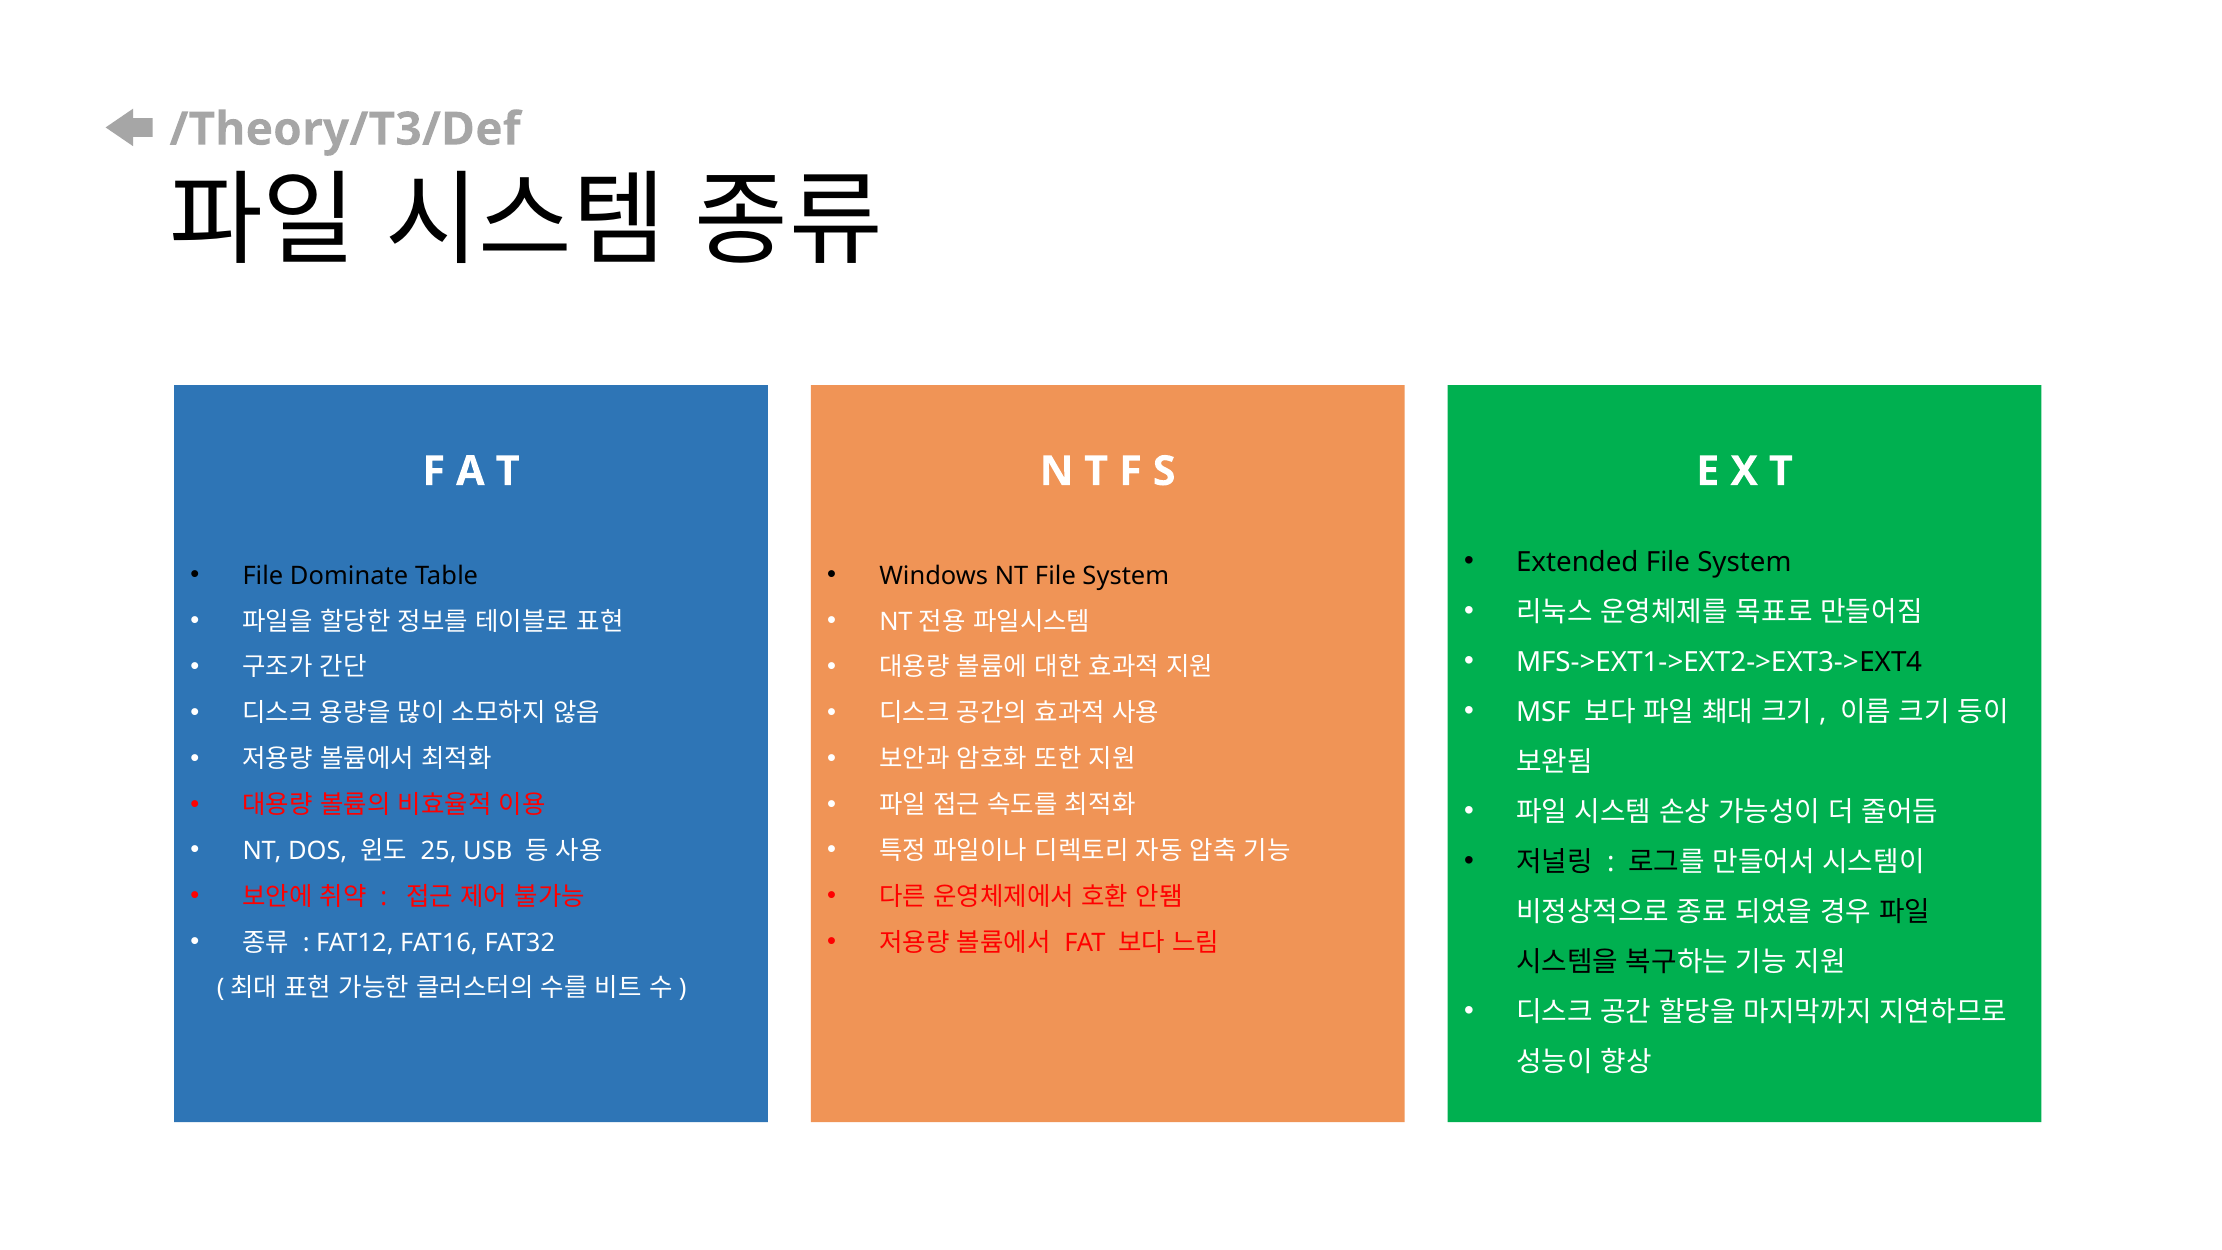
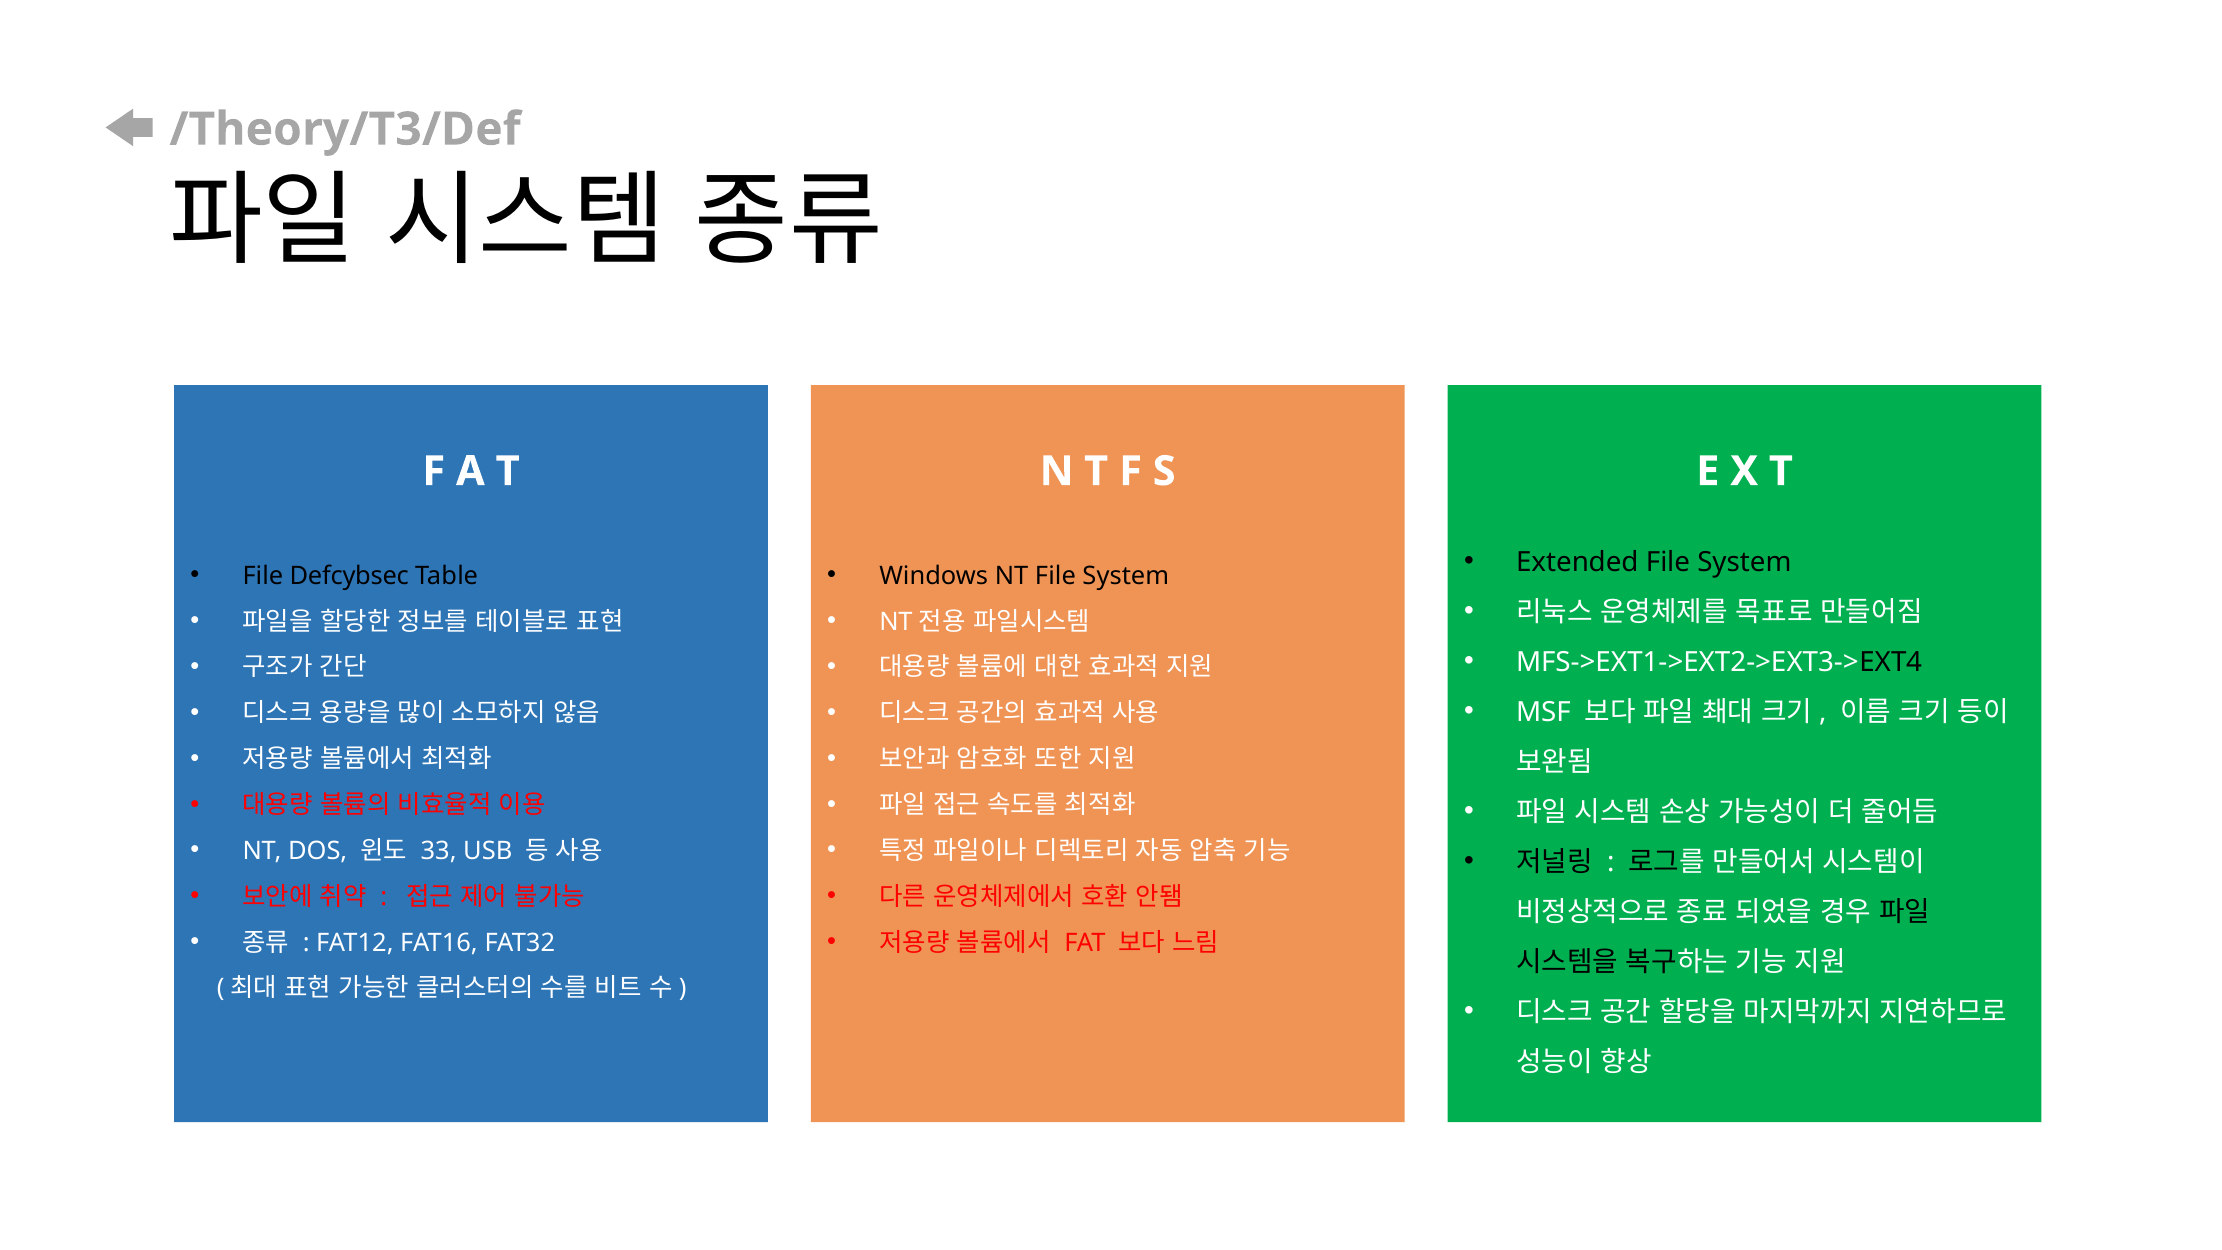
Dominate: Dominate -> Defcybsec
25: 25 -> 33
